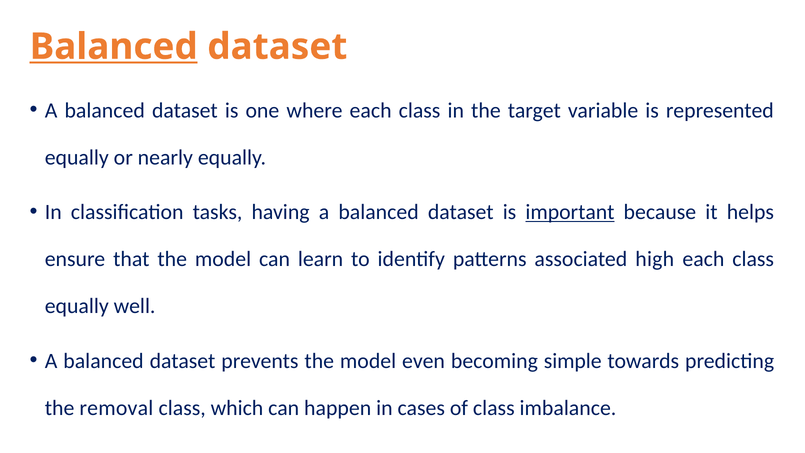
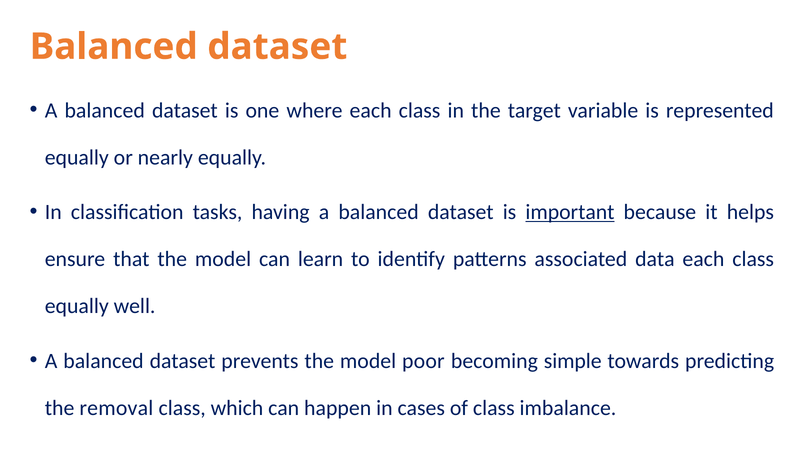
Balanced at (114, 47) underline: present -> none
high: high -> data
even: even -> poor
